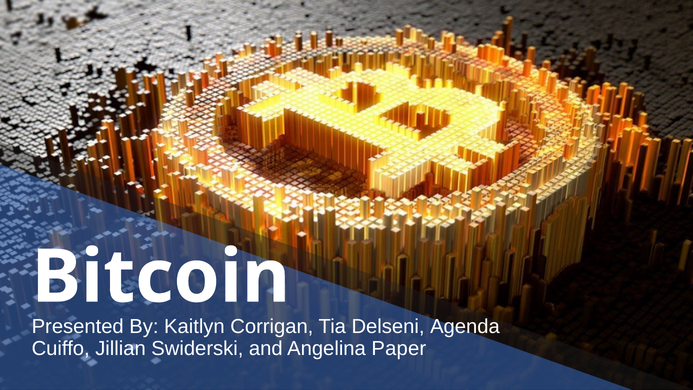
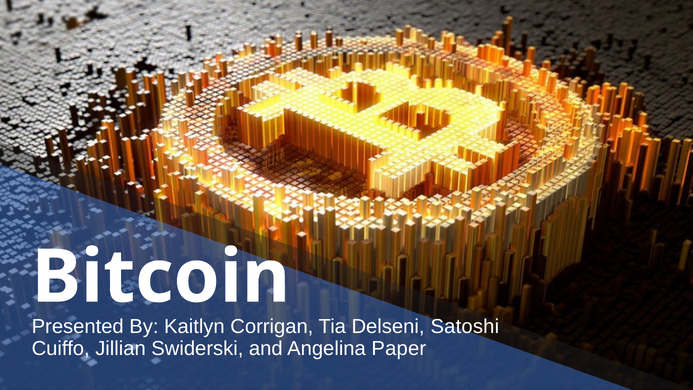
Agenda: Agenda -> Satoshi
